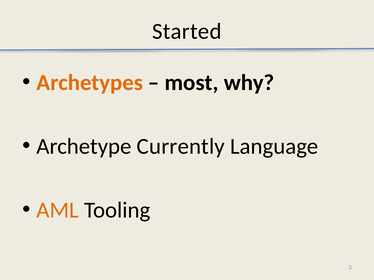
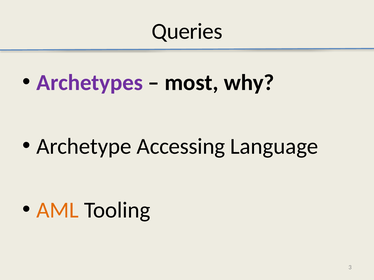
Started: Started -> Queries
Archetypes colour: orange -> purple
Currently: Currently -> Accessing
